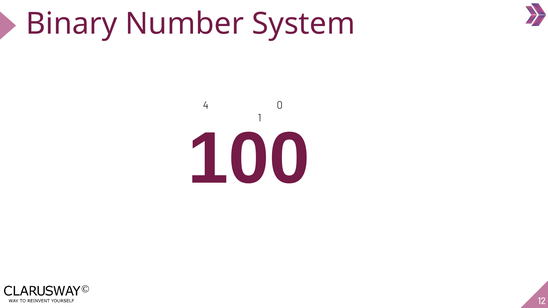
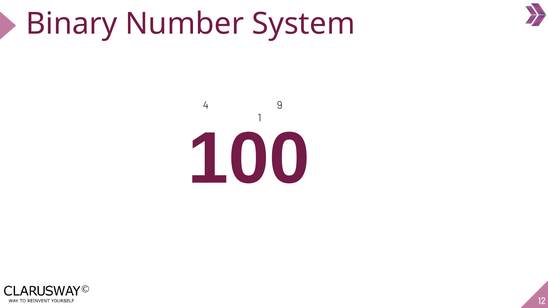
0: 0 -> 9
